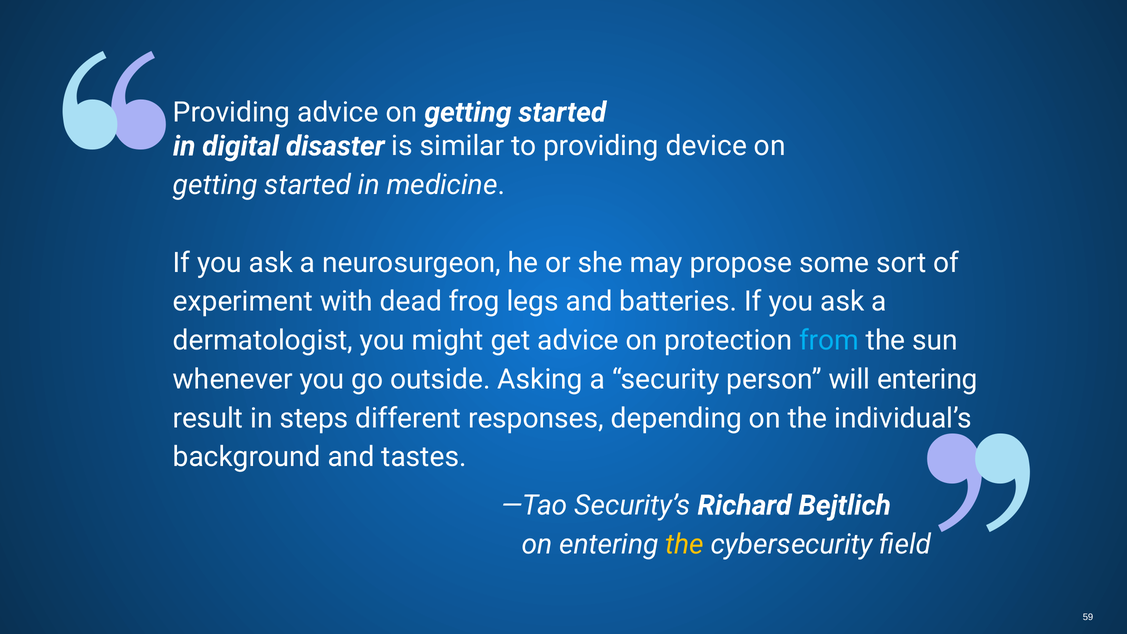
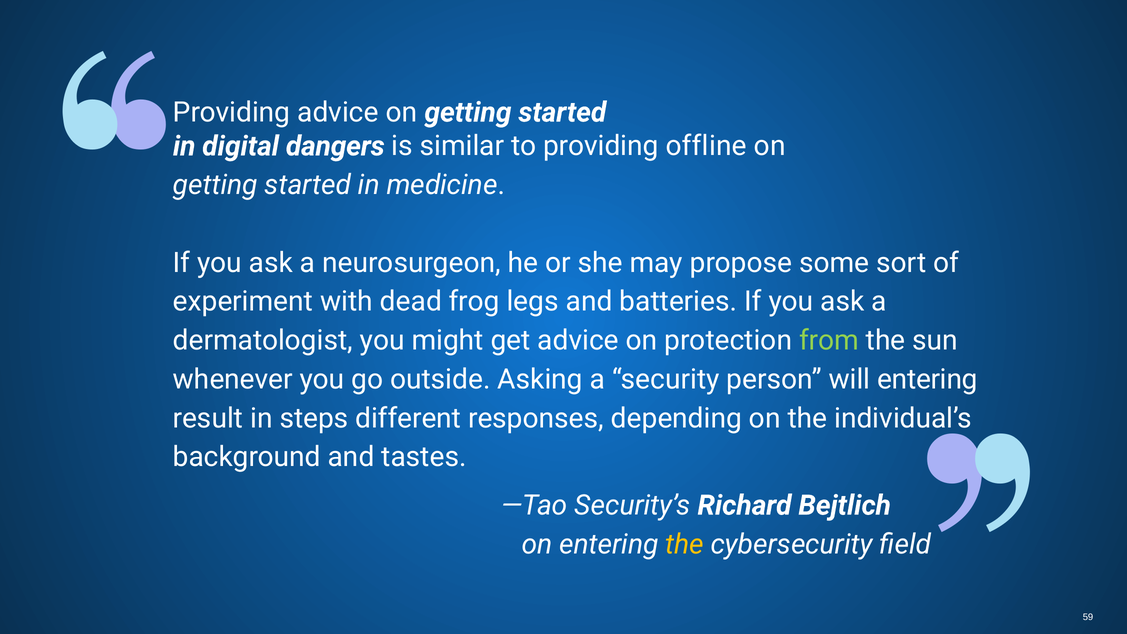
disaster: disaster -> dangers
device: device -> offline
from colour: light blue -> light green
